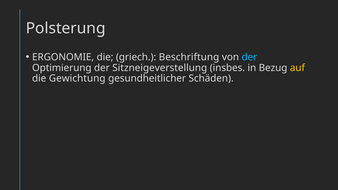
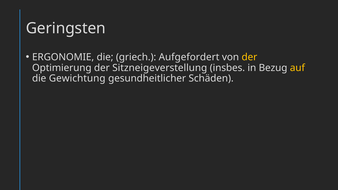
Polsterung: Polsterung -> Geringsten
Beschriftung: Beschriftung -> Aufgefordert
der at (249, 57) colour: light blue -> yellow
